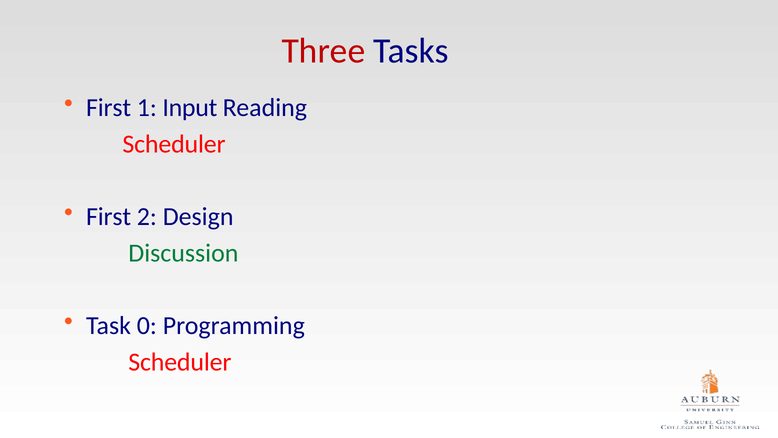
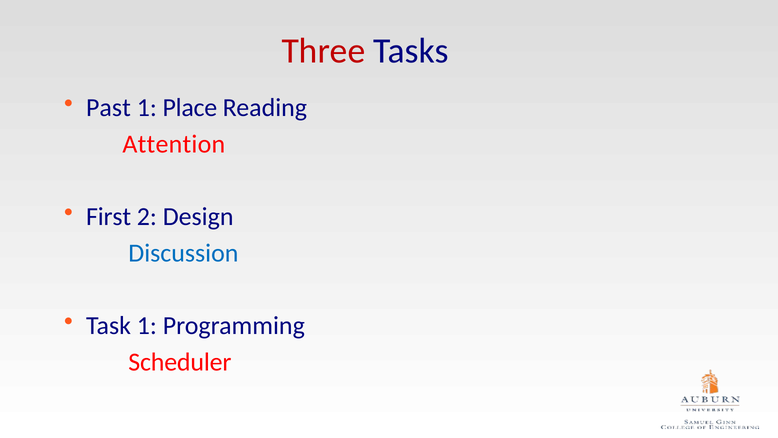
First at (109, 108): First -> Past
Input: Input -> Place
Scheduler at (174, 144): Scheduler -> Attention
Discussion colour: green -> blue
Task 0: 0 -> 1
